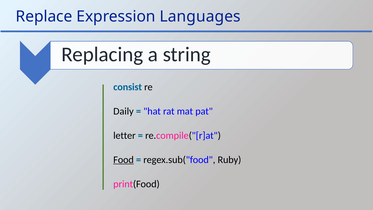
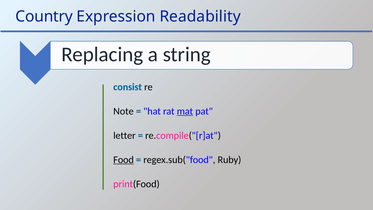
Replace: Replace -> Country
Languages: Languages -> Readability
Daily: Daily -> Note
mat underline: none -> present
